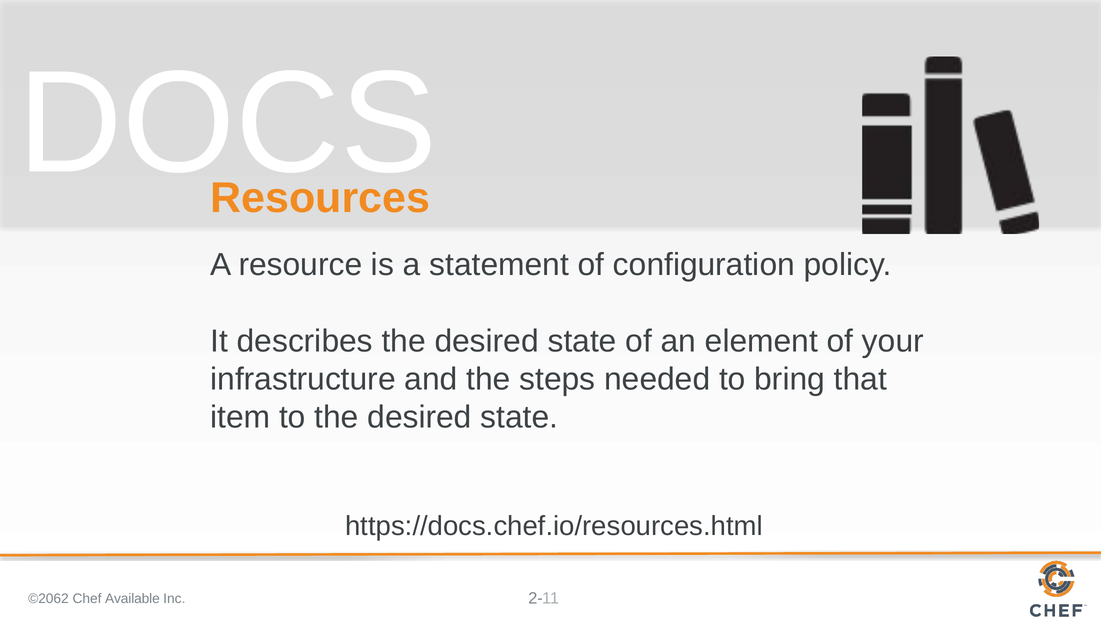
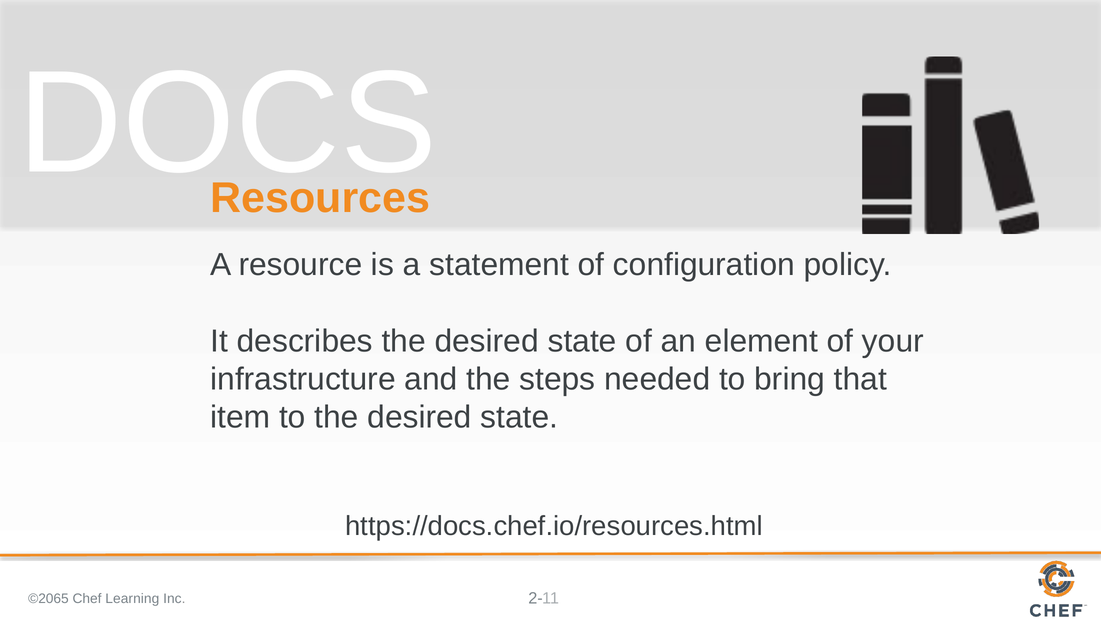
©2062: ©2062 -> ©2065
Available: Available -> Learning
